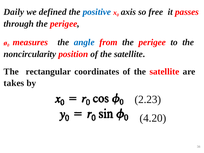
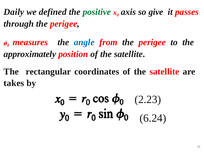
positive colour: blue -> green
free: free -> give
noncircularity: noncircularity -> approximately
4.20: 4.20 -> 6.24
